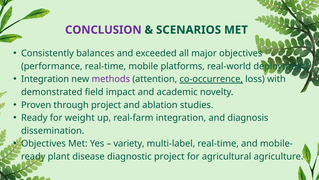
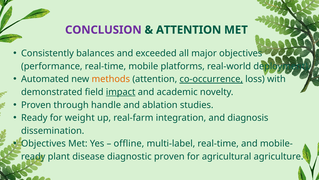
SCENARIOS at (189, 30): SCENARIOS -> ATTENTION
Integration at (45, 79): Integration -> Automated
methods colour: purple -> orange
impact underline: none -> present
through project: project -> handle
variety: variety -> offline
diagnostic project: project -> proven
